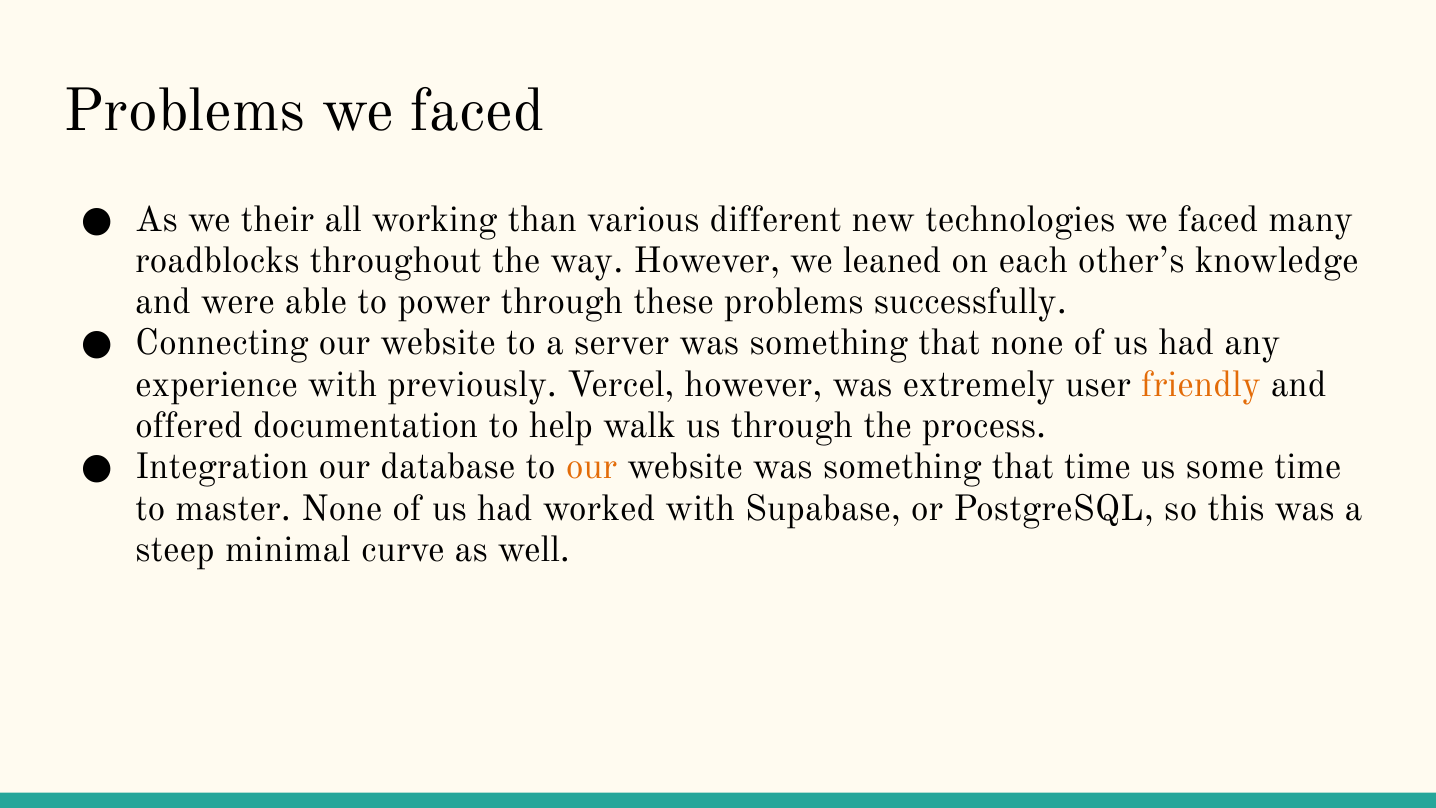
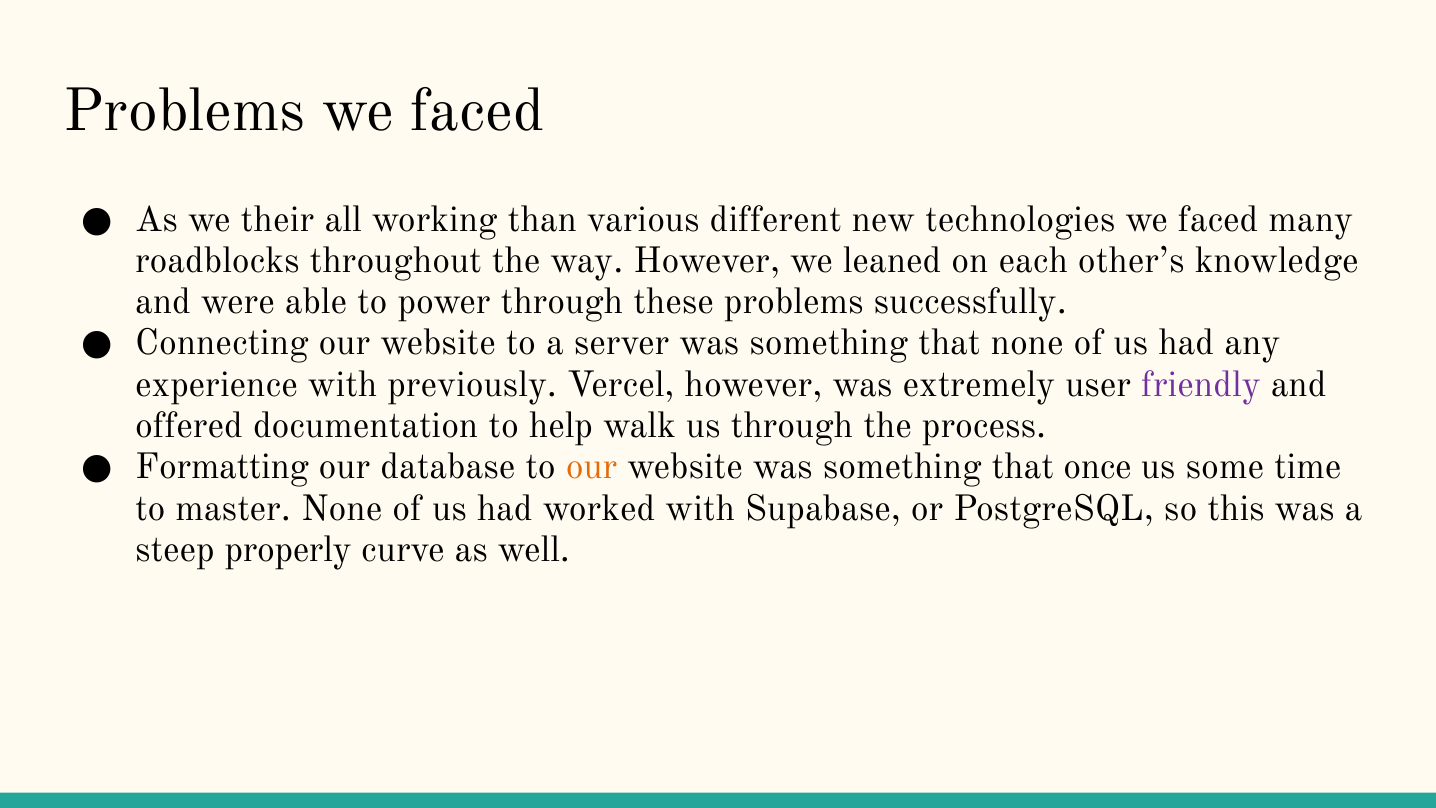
friendly colour: orange -> purple
Integration: Integration -> Formatting
that time: time -> once
minimal: minimal -> properly
